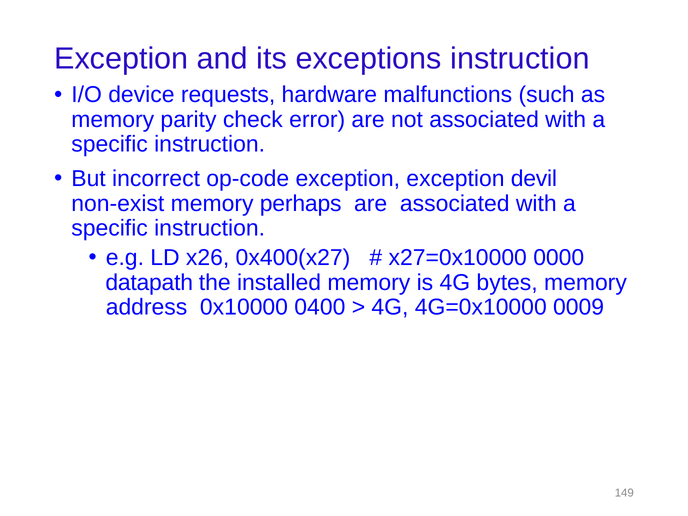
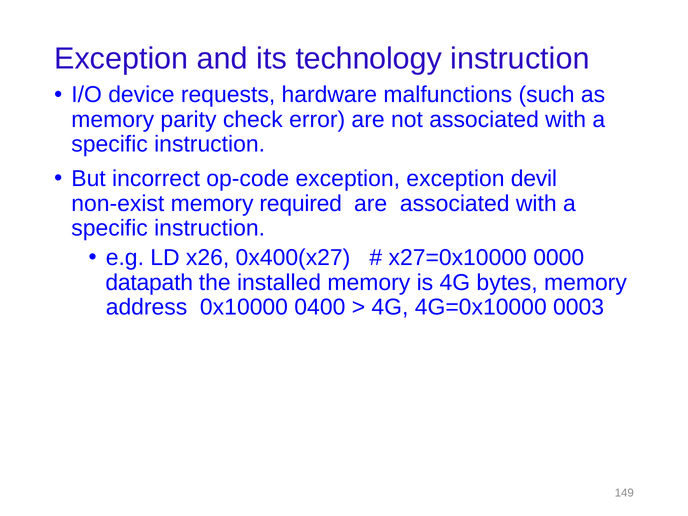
exceptions: exceptions -> technology
perhaps: perhaps -> required
0009: 0009 -> 0003
